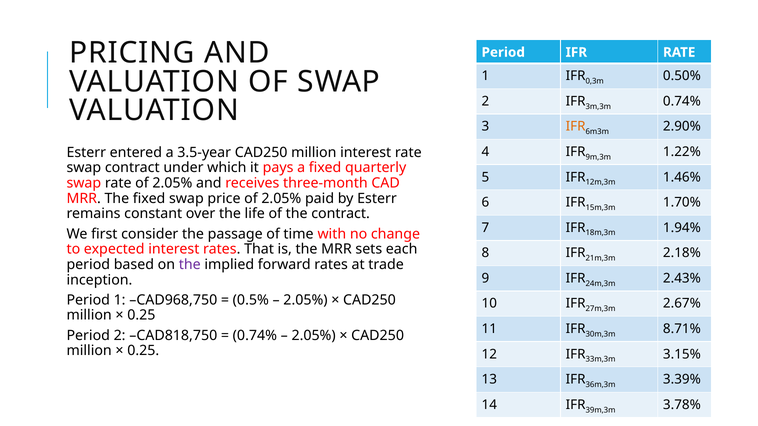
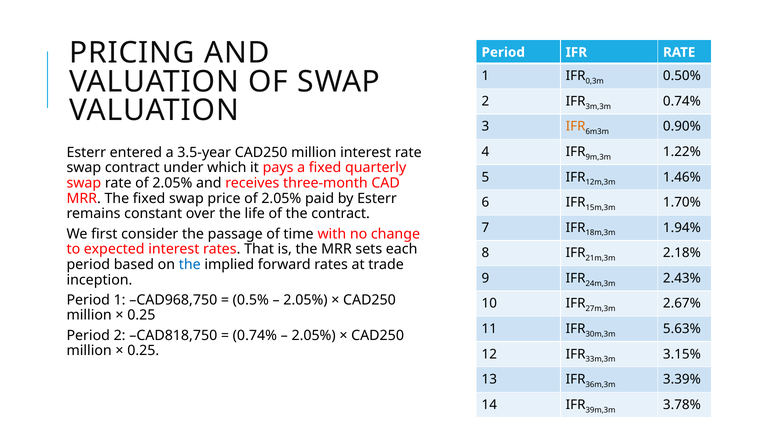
2.90%: 2.90% -> 0.90%
the at (190, 265) colour: purple -> blue
8.71%: 8.71% -> 5.63%
